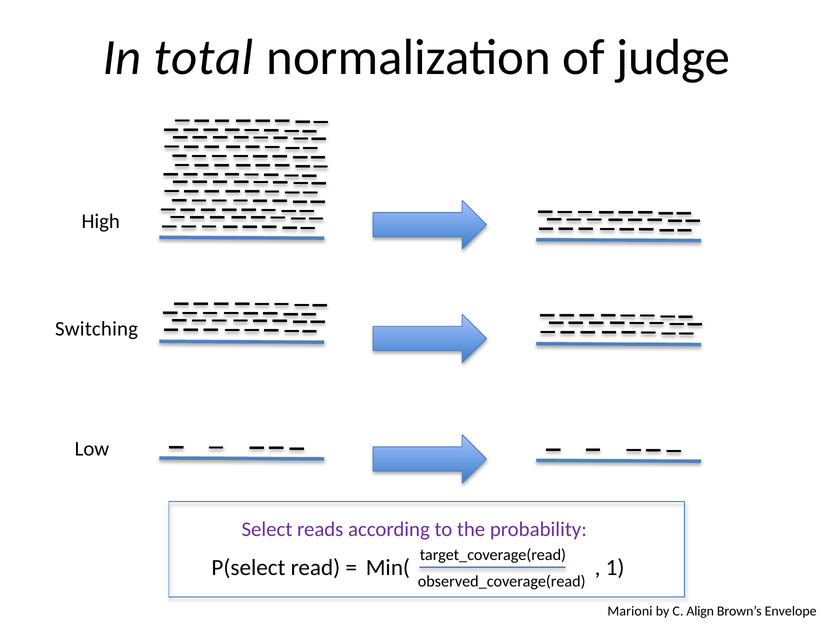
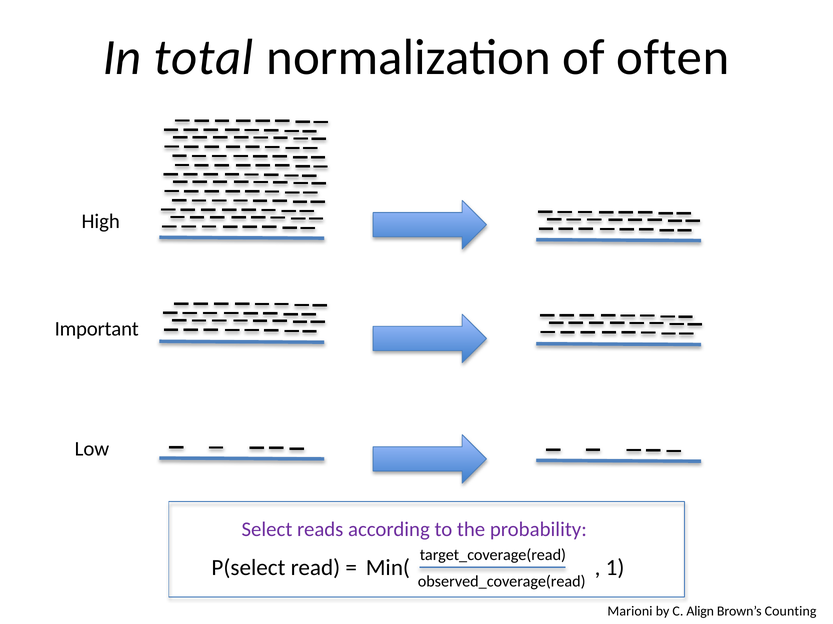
judge: judge -> often
Switching: Switching -> Important
Envelope: Envelope -> Counting
